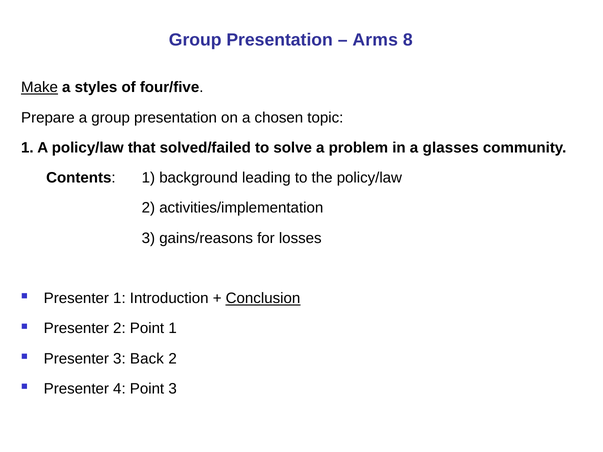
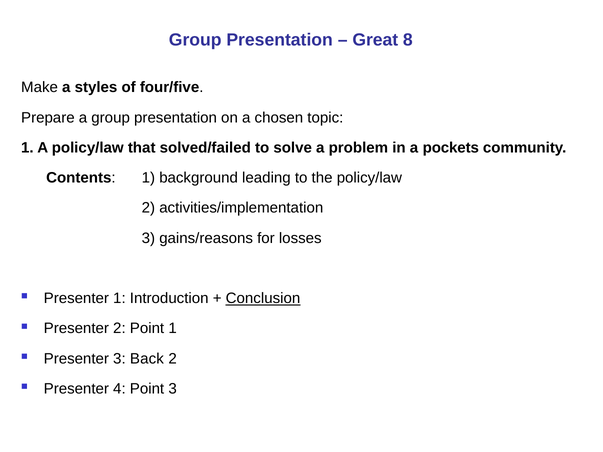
Arms: Arms -> Great
Make underline: present -> none
glasses: glasses -> pockets
